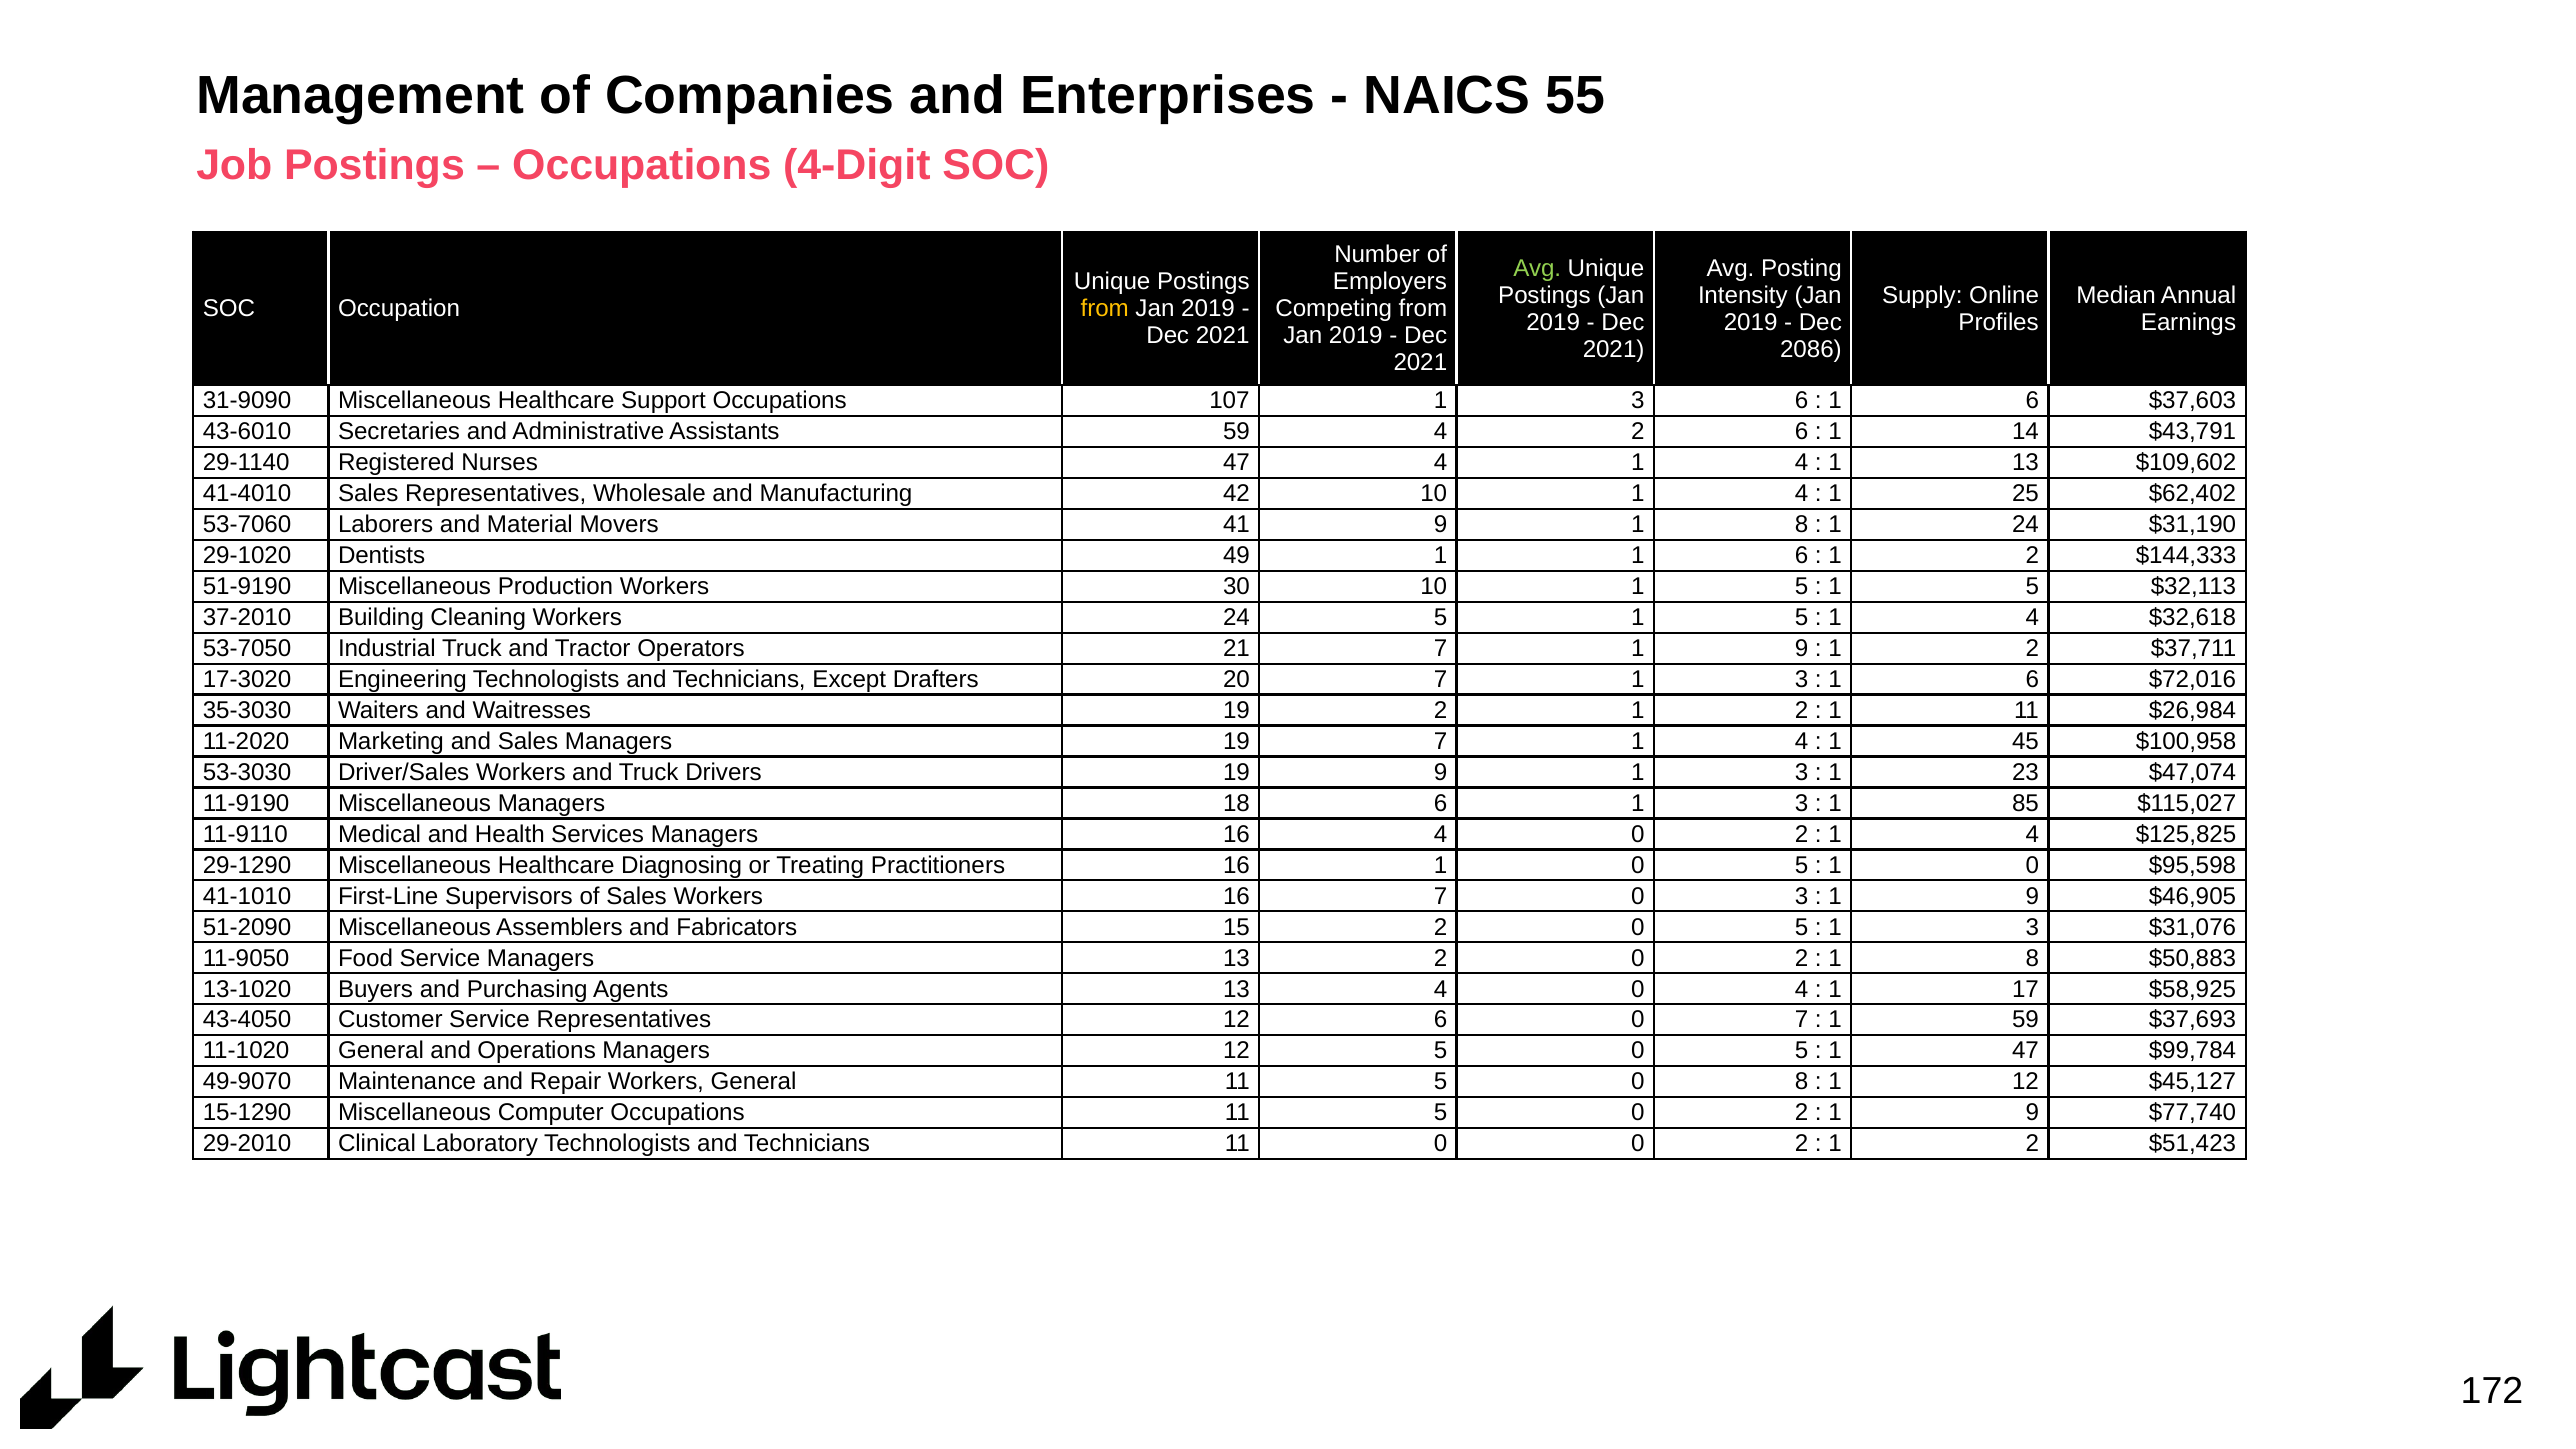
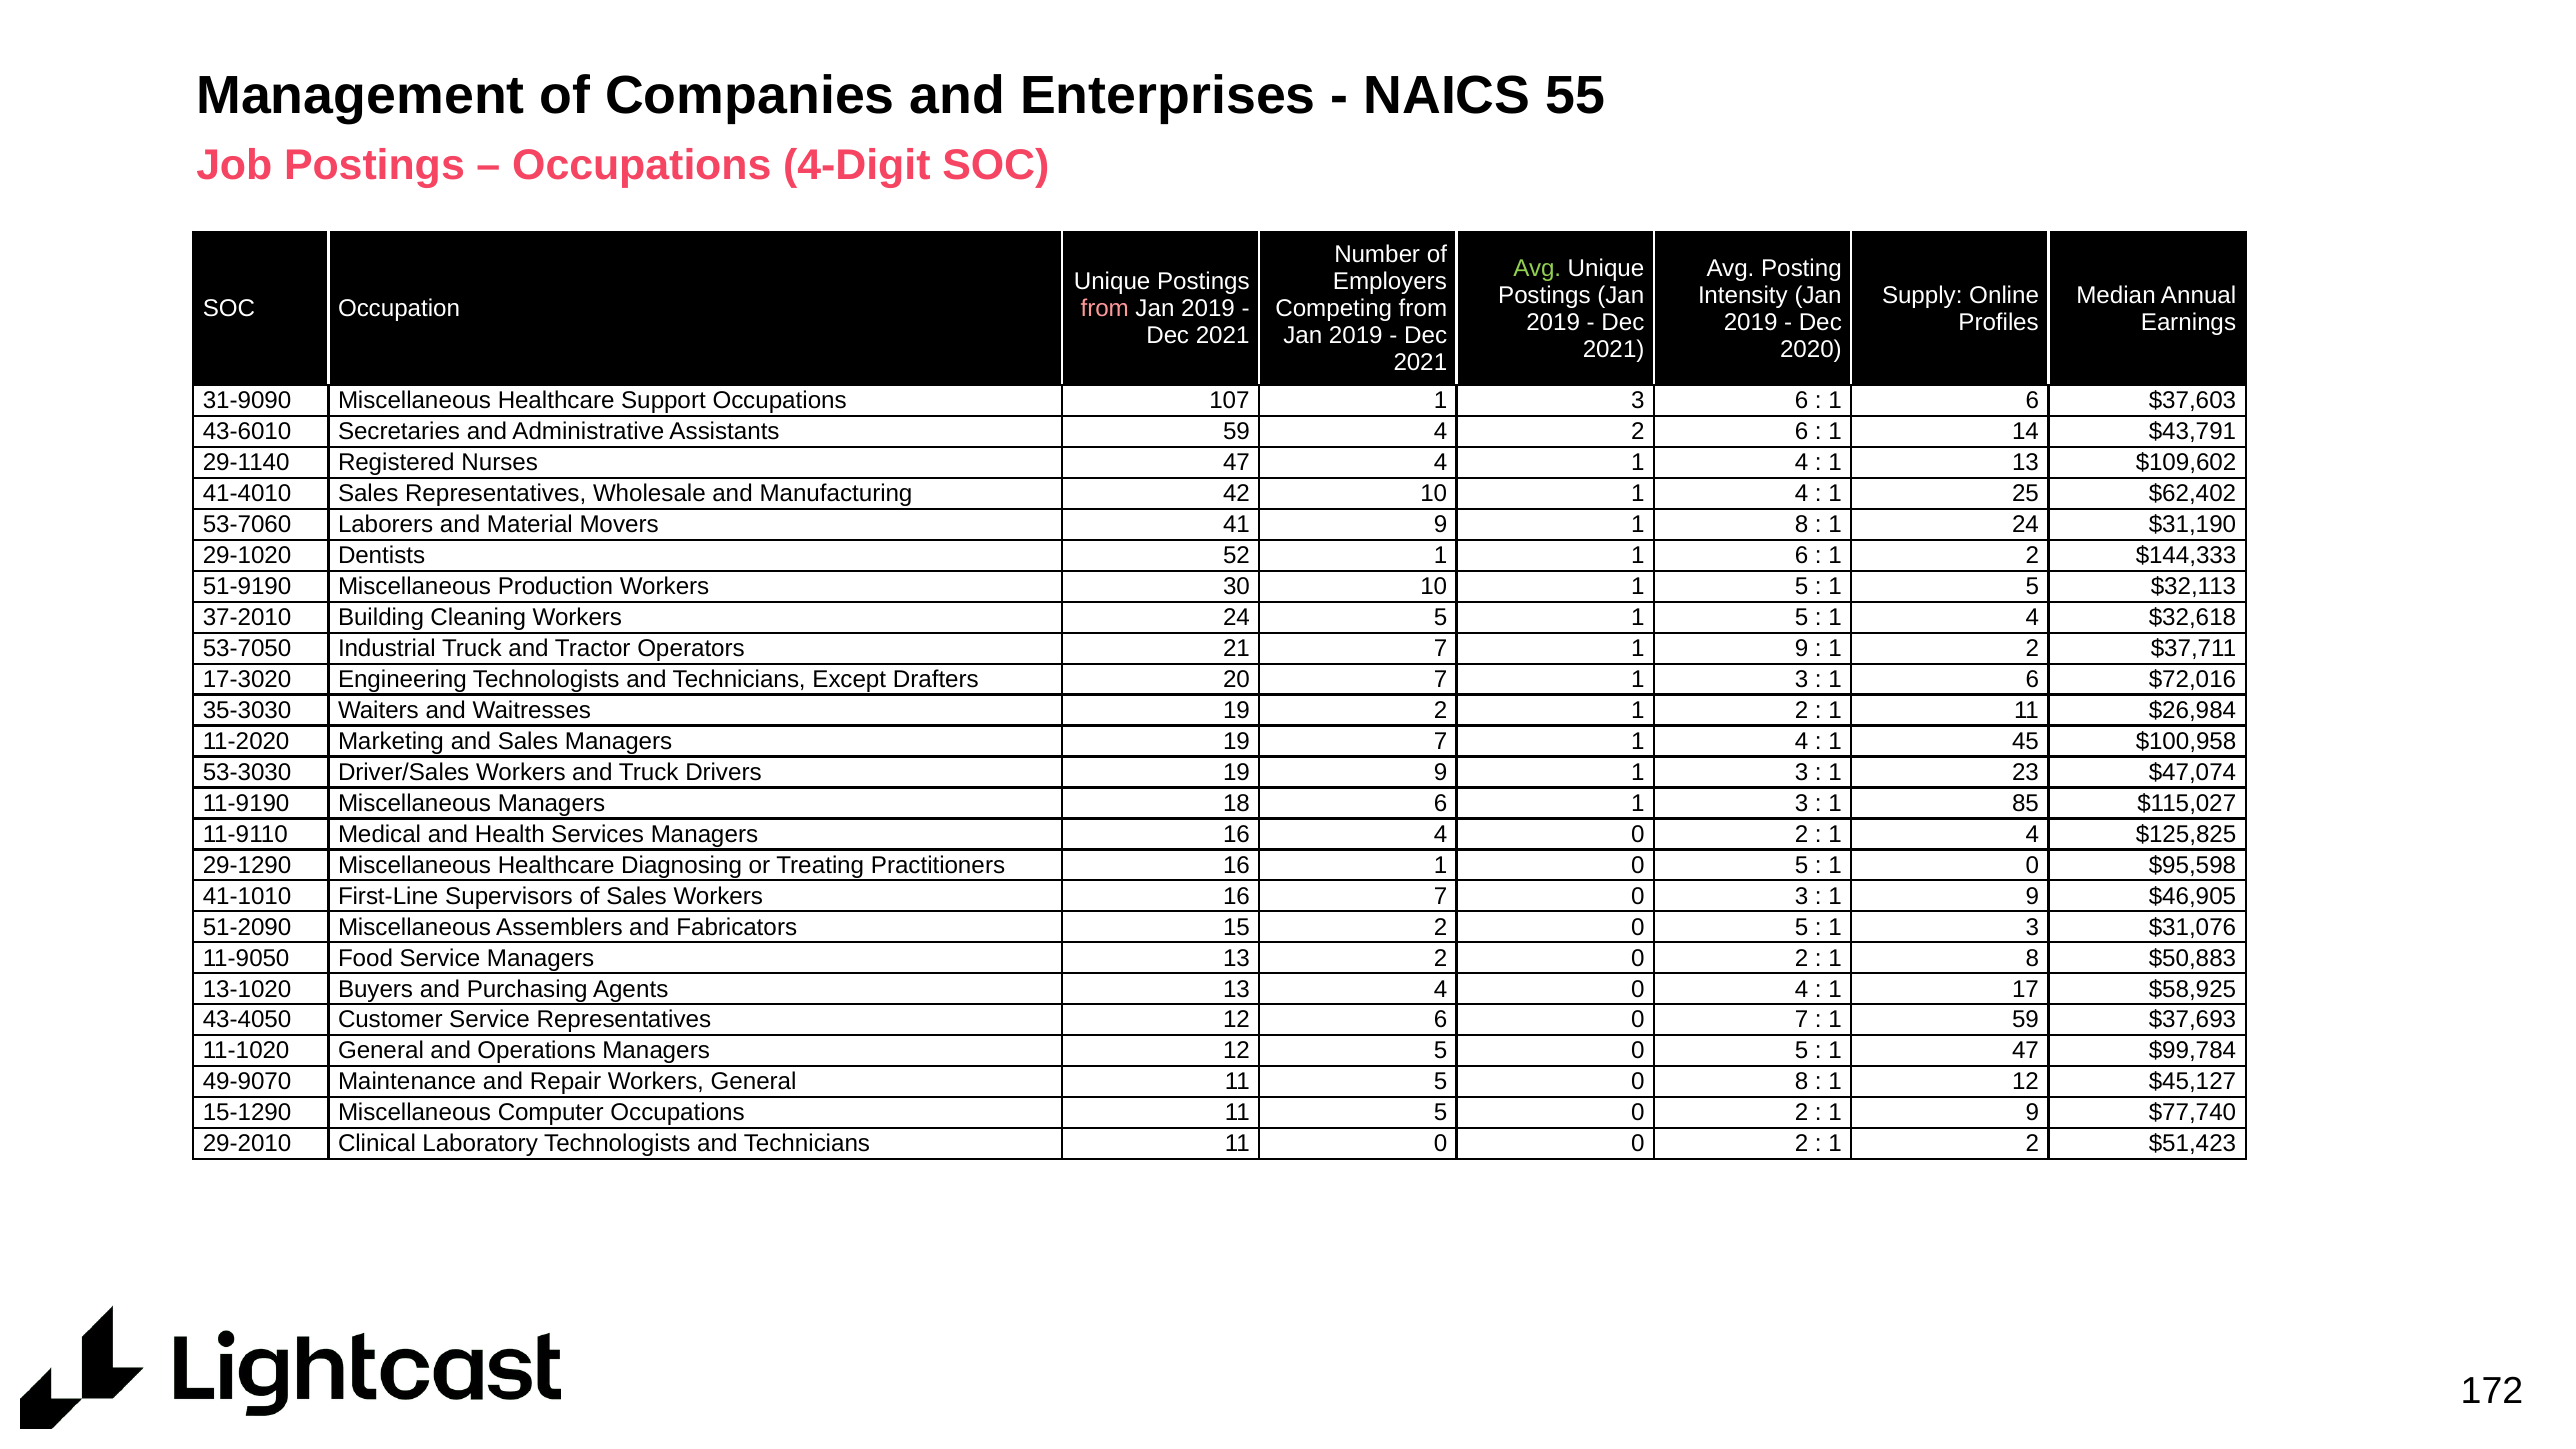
from at (1105, 309) colour: yellow -> pink
2086: 2086 -> 2020
49: 49 -> 52
